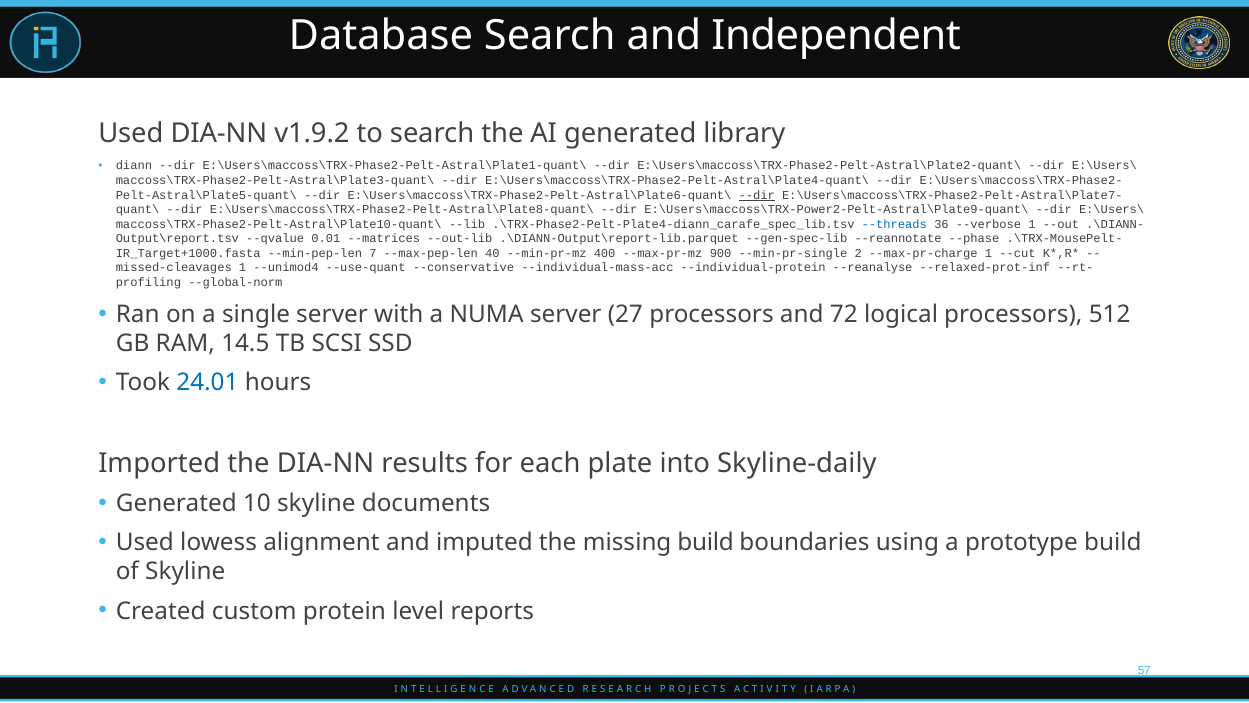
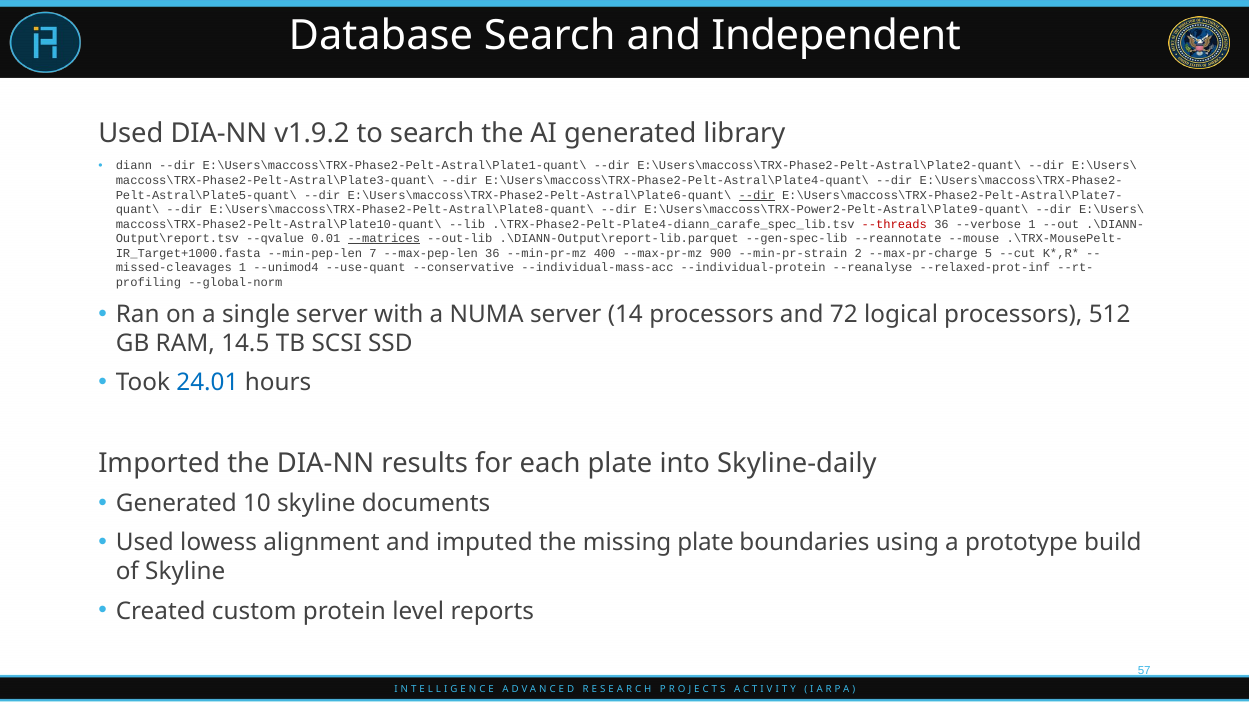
--threads colour: blue -> red
--matrices underline: none -> present
--phase: --phase -> --mouse
--max-pep-len 40: 40 -> 36
--min-pr-single: --min-pr-single -> --min-pr-strain
--max-pr-charge 1: 1 -> 5
27: 27 -> 14
missing build: build -> plate
